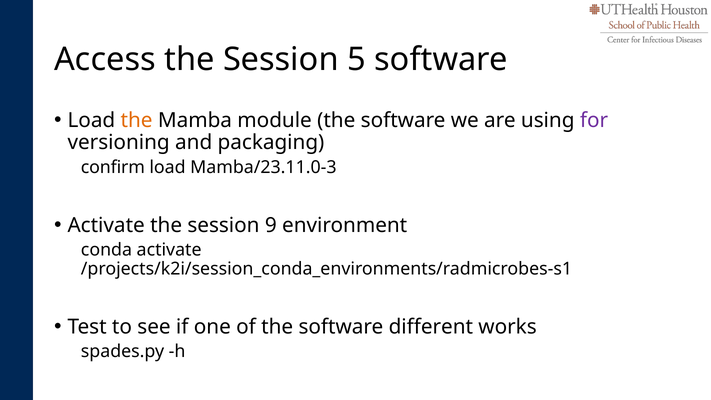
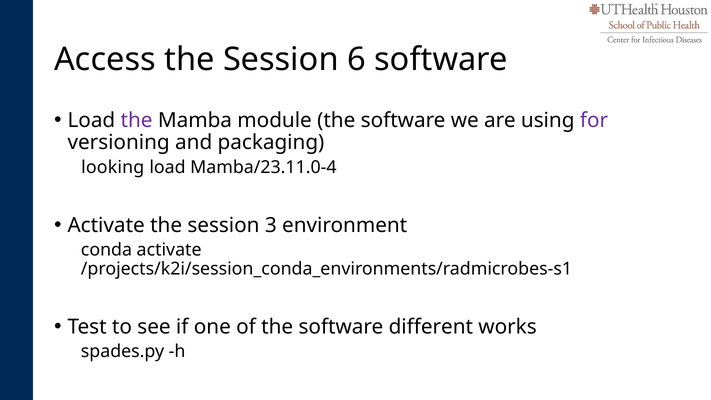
5: 5 -> 6
the at (137, 120) colour: orange -> purple
confirm: confirm -> looking
Mamba/23.11.0-3: Mamba/23.11.0-3 -> Mamba/23.11.0-4
9: 9 -> 3
